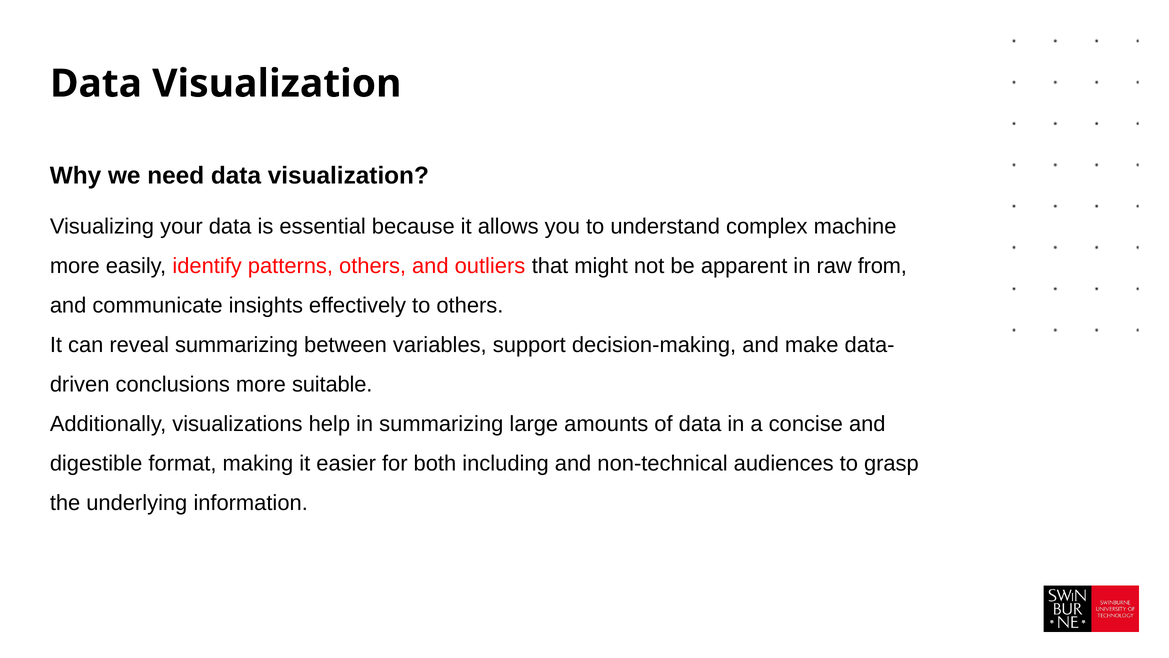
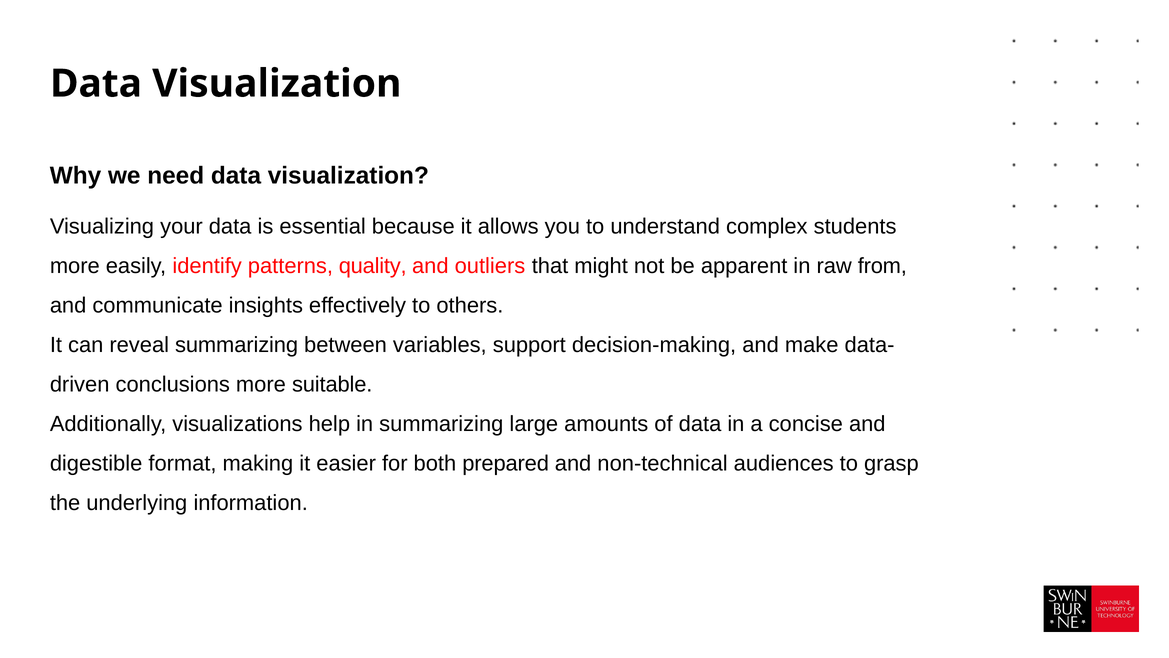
machine: machine -> students
patterns others: others -> quality
including: including -> prepared
